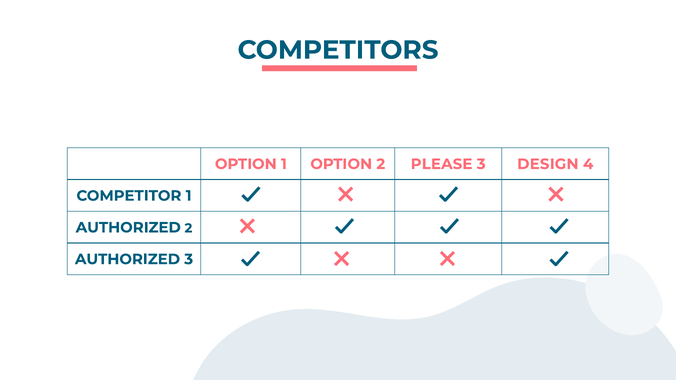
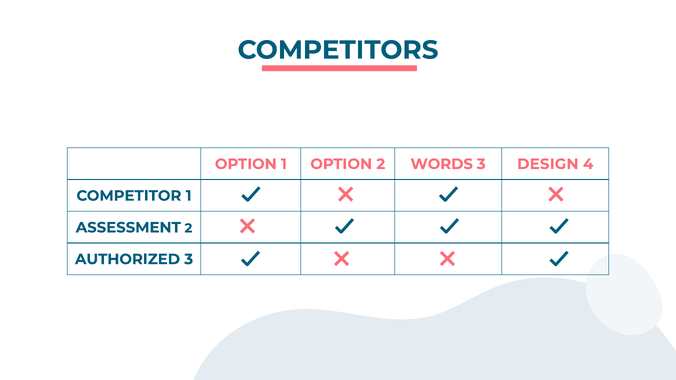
PLEASE: PLEASE -> WORDS
AUTHORIZED at (128, 228): AUTHORIZED -> ASSESSMENT
